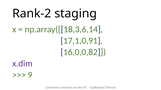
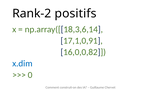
staging: staging -> positifs
x.dim colour: purple -> blue
9: 9 -> 0
